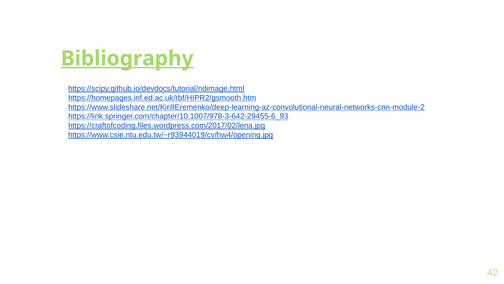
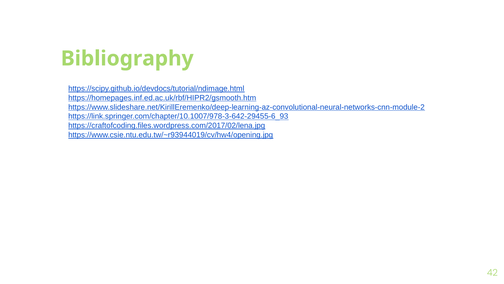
Bibliography underline: present -> none
